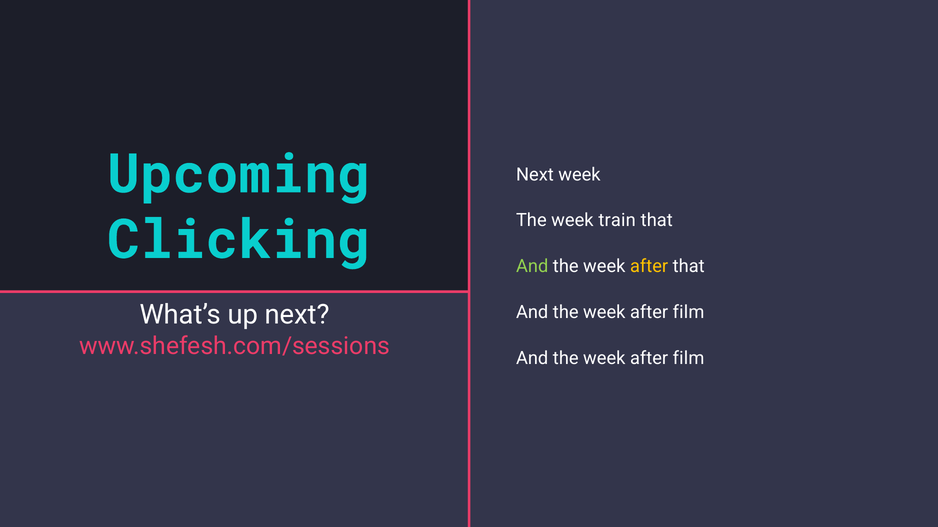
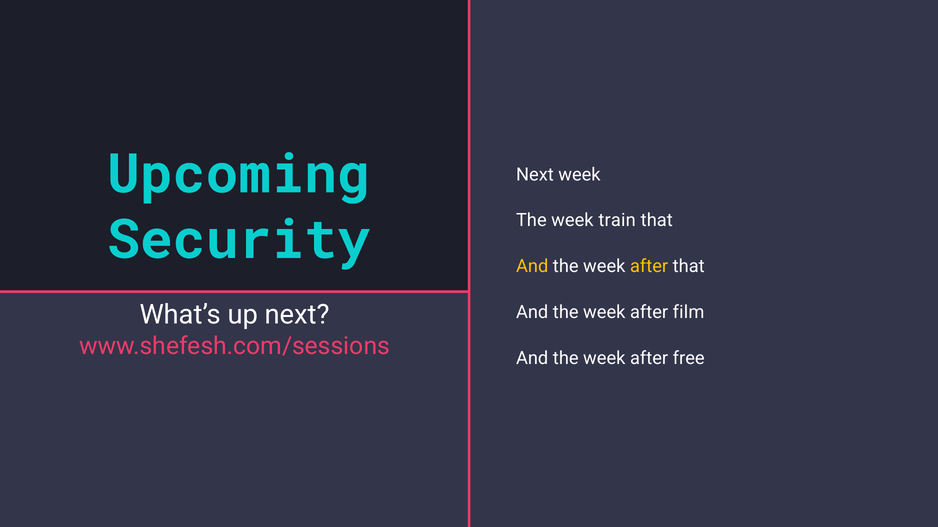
Clicking: Clicking -> Security
And at (532, 267) colour: light green -> yellow
film at (689, 359): film -> free
